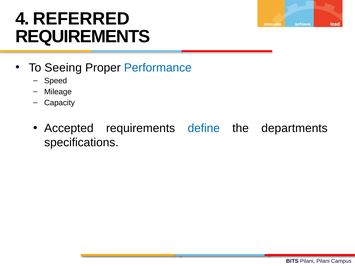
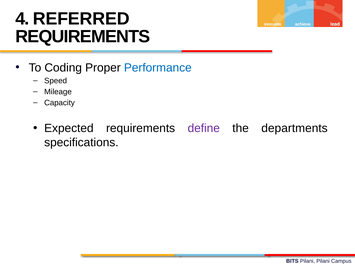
Seeing: Seeing -> Coding
Accepted: Accepted -> Expected
define colour: blue -> purple
